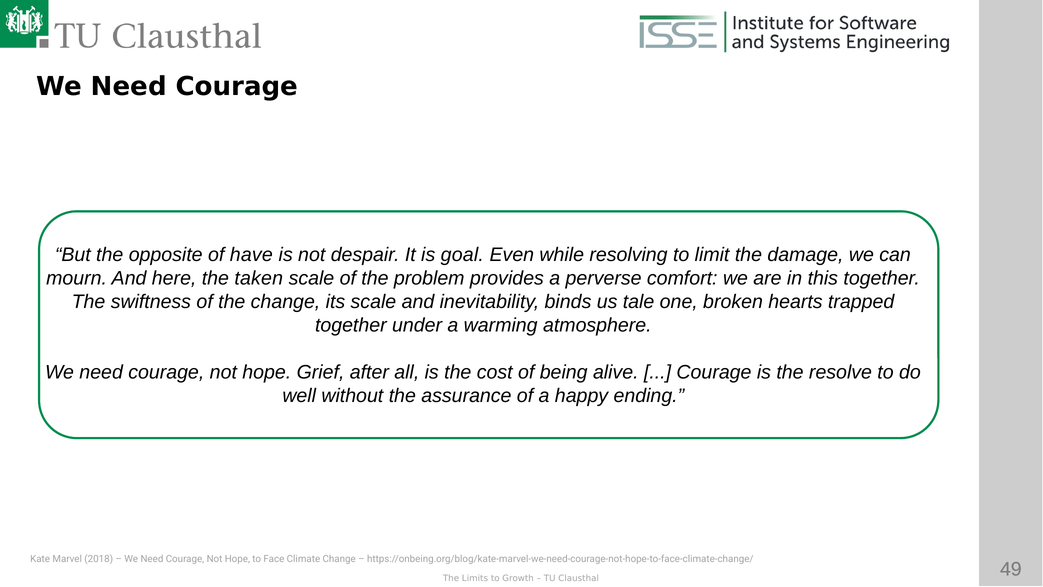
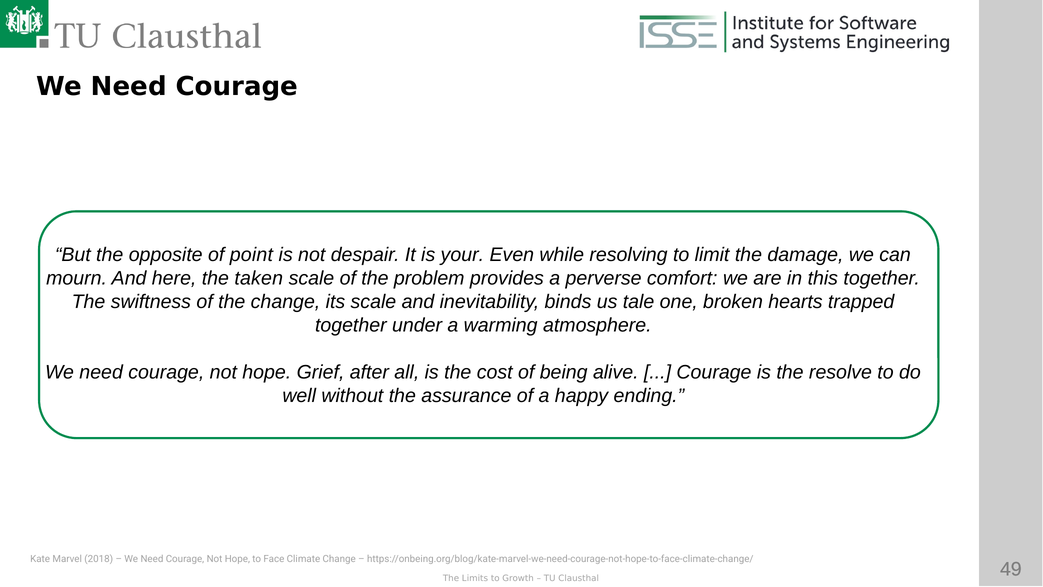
have: have -> point
goal: goal -> your
